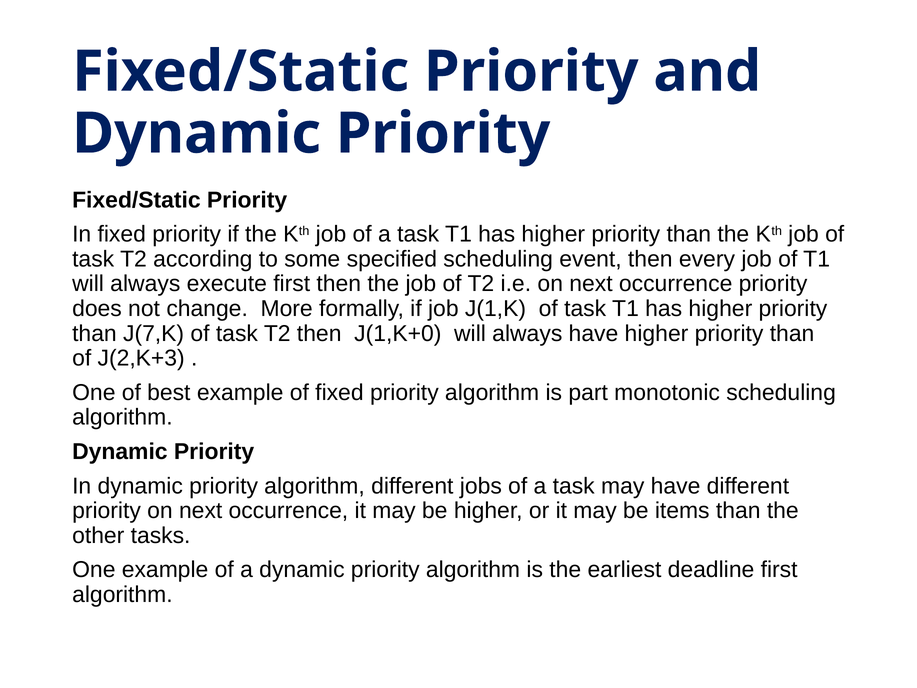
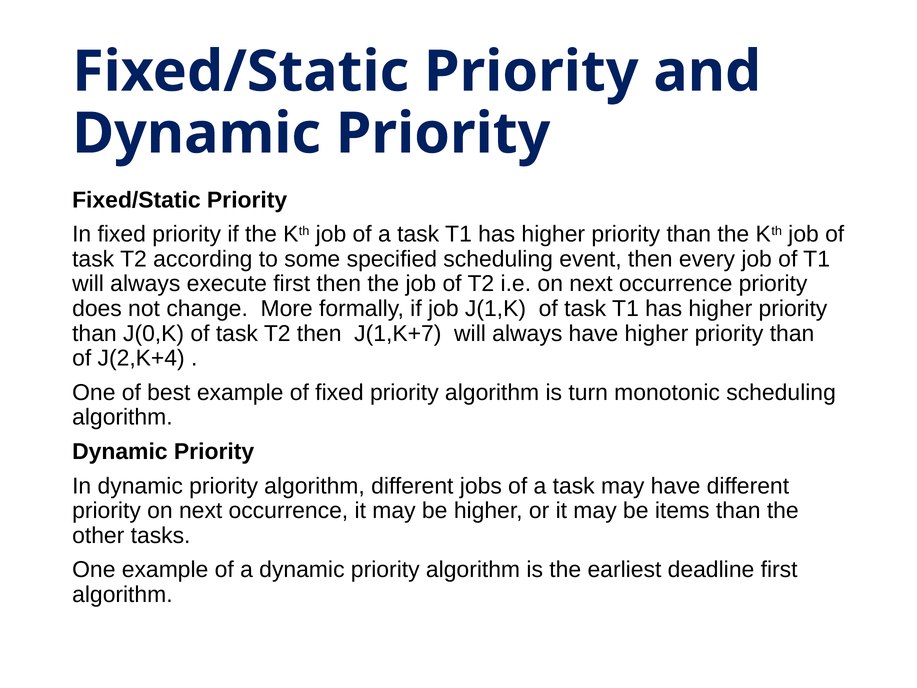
J(7,K: J(7,K -> J(0,K
J(1,K+0: J(1,K+0 -> J(1,K+7
J(2,K+3: J(2,K+3 -> J(2,K+4
part: part -> turn
